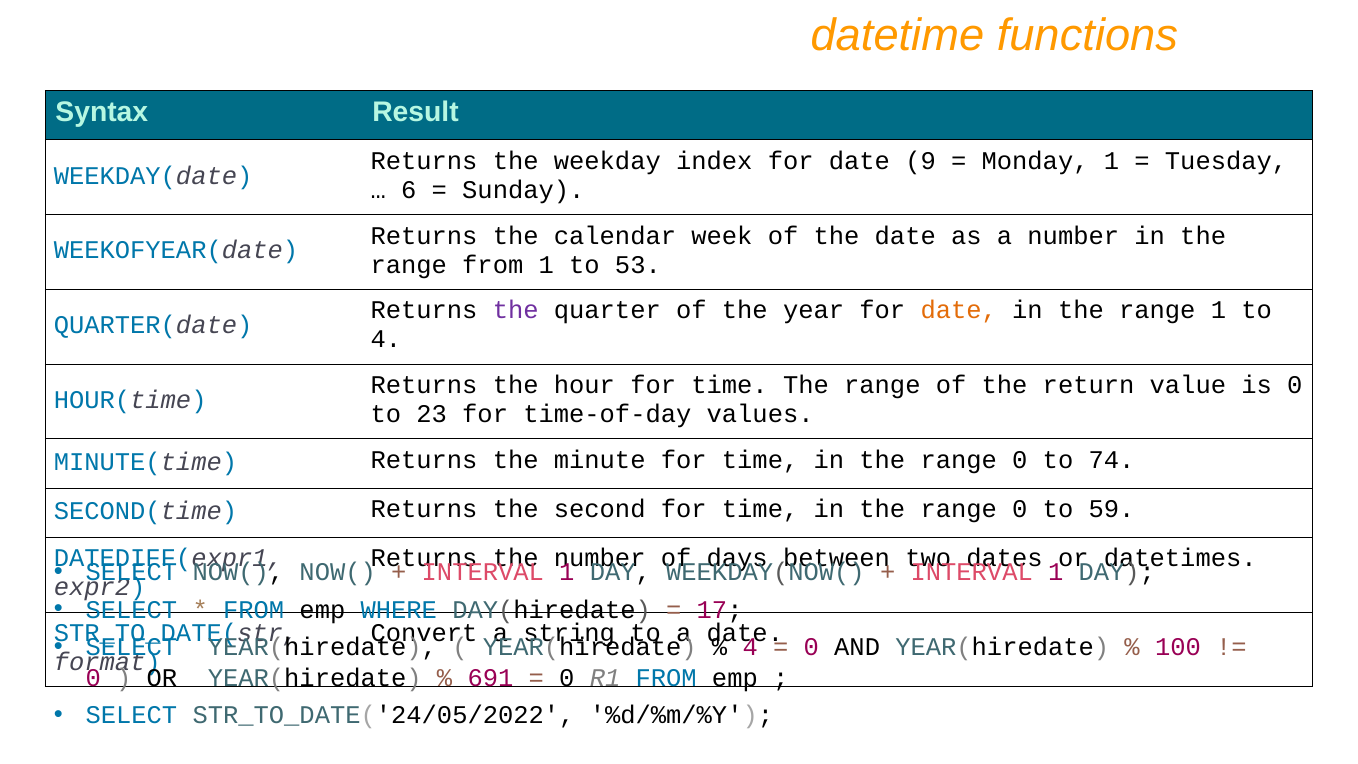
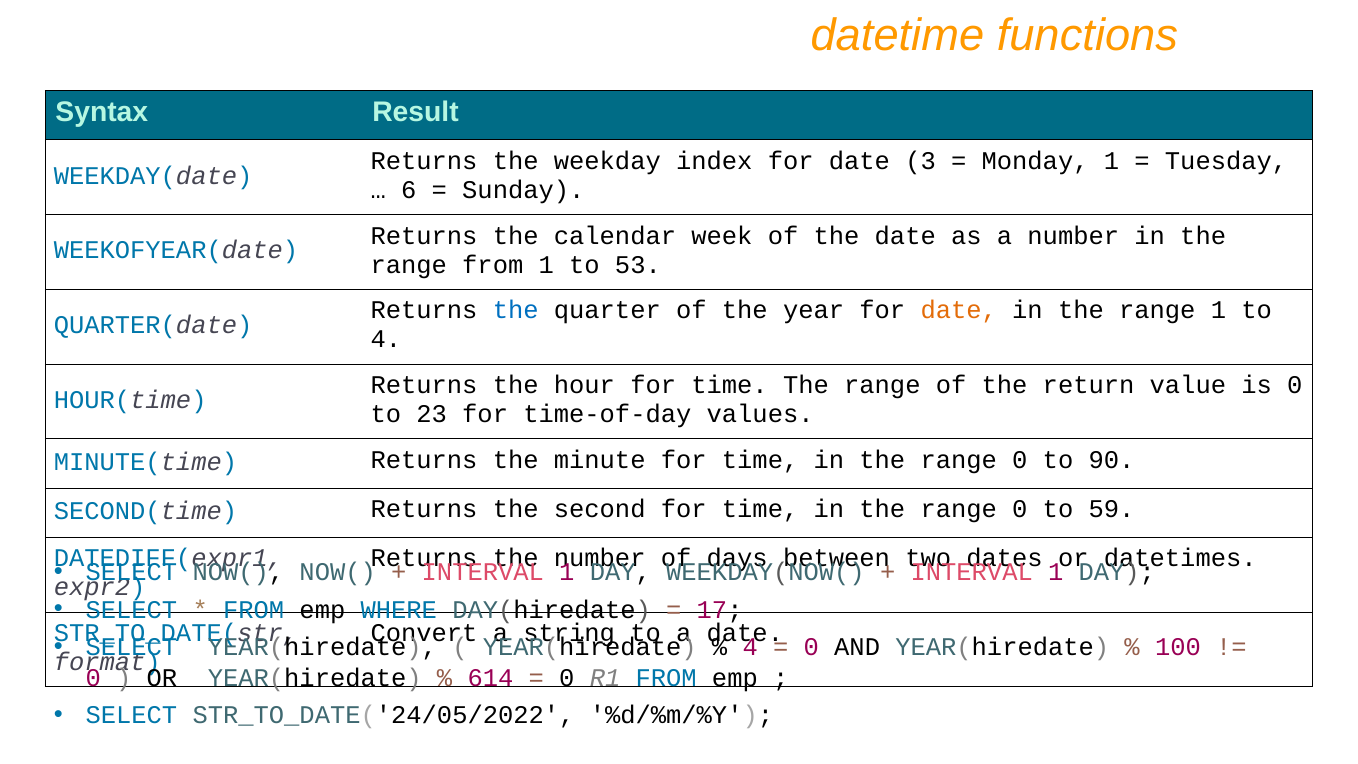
9: 9 -> 3
the at (516, 311) colour: purple -> blue
74: 74 -> 90
691: 691 -> 614
